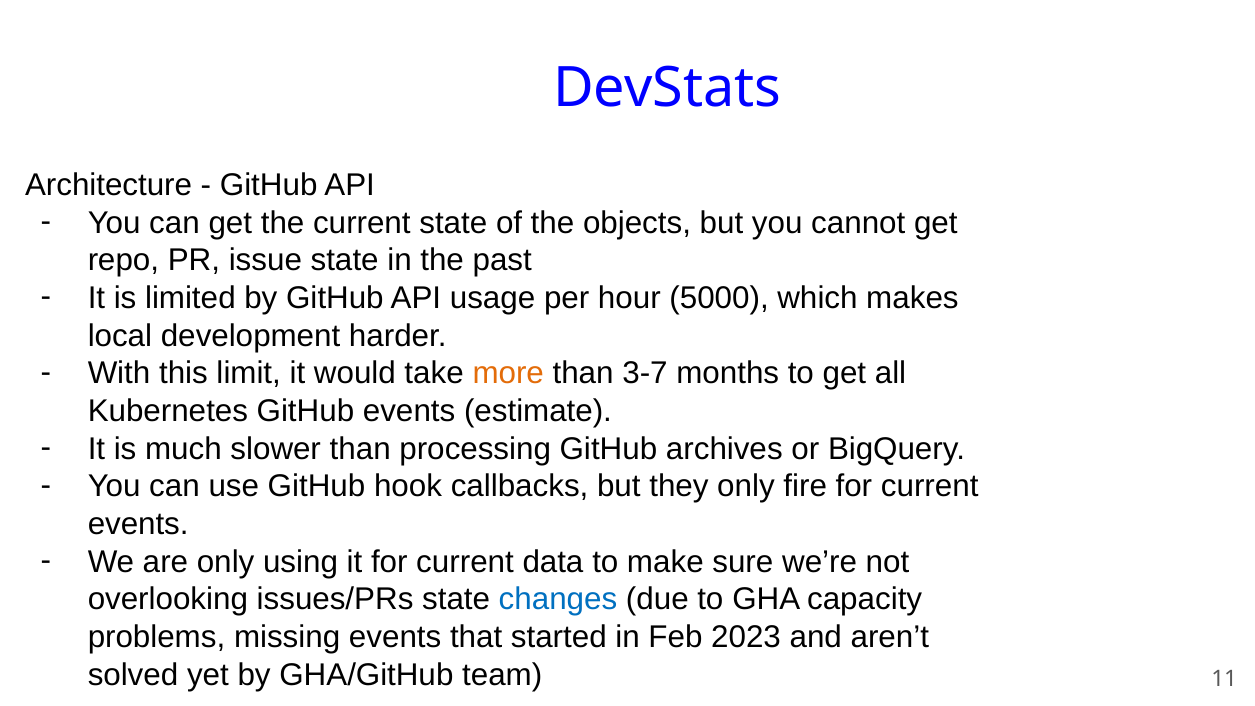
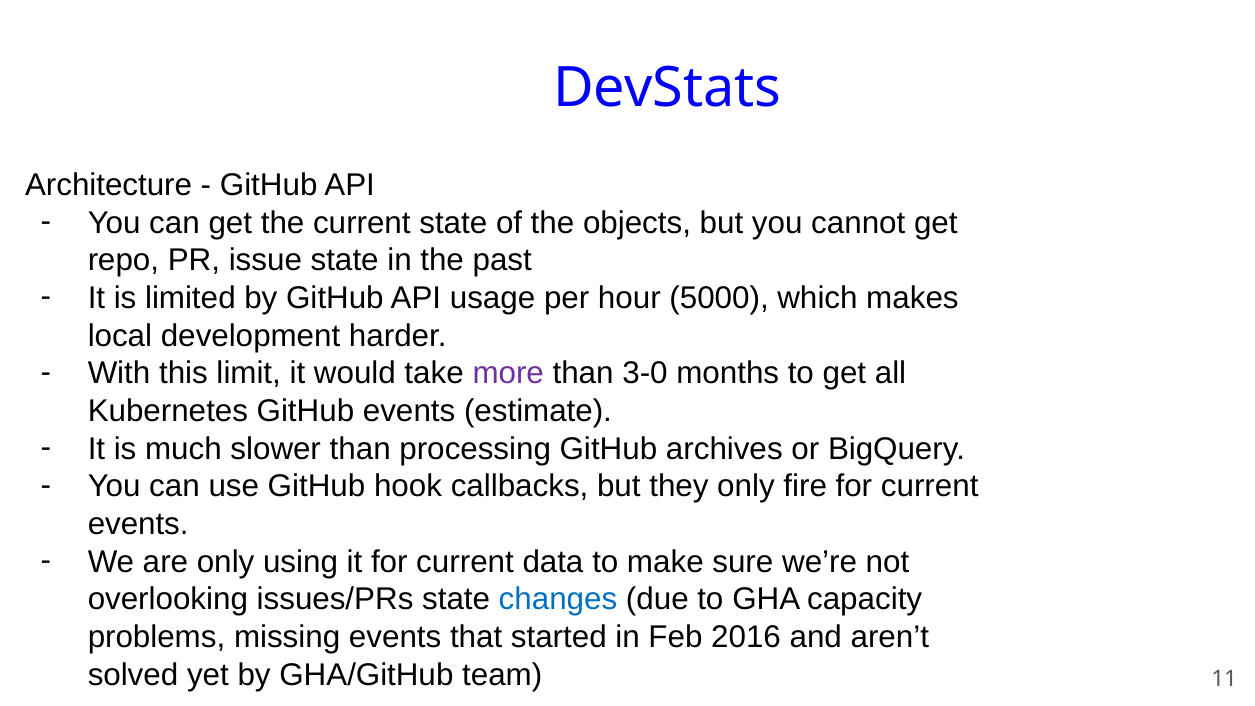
more colour: orange -> purple
3-7: 3-7 -> 3-0
2023: 2023 -> 2016
